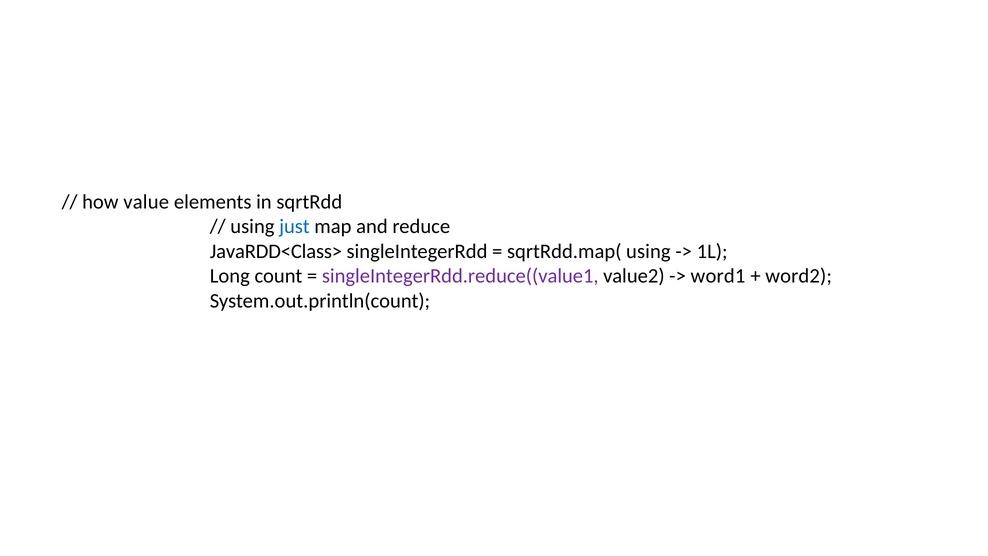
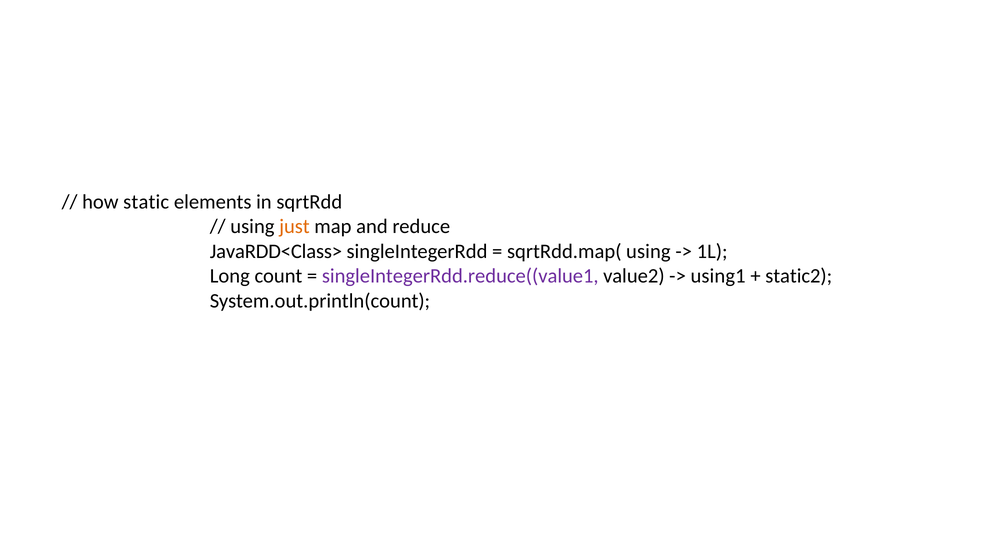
value: value -> static
just colour: blue -> orange
word1: word1 -> using1
word2: word2 -> static2
